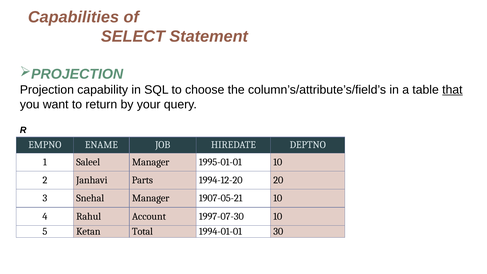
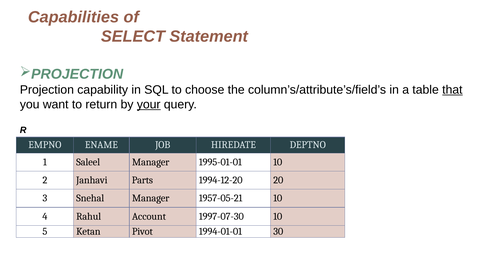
your underline: none -> present
1907-05-21: 1907-05-21 -> 1957-05-21
Total: Total -> Pivot
